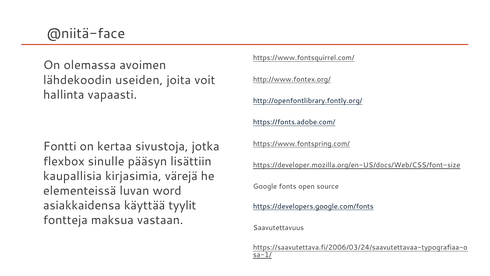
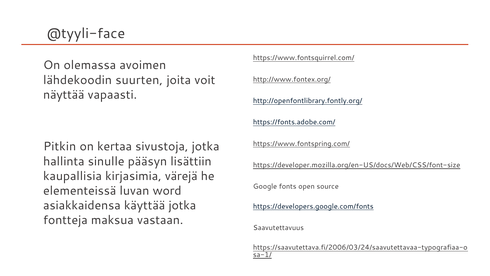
@niitä-face: @niitä-face -> @tyyli-face
useiden: useiden -> suurten
hallinta: hallinta -> näyttää
Fontti: Fontti -> Pitkin
flexbox: flexbox -> hallinta
käyttää tyylit: tyylit -> jotka
